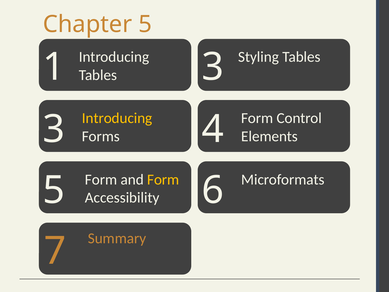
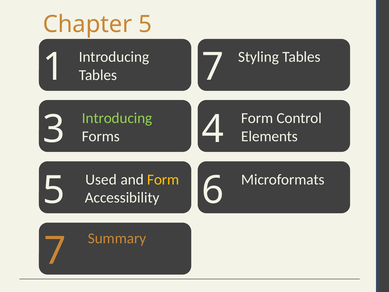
1 3: 3 -> 7
Introducing at (117, 118) colour: yellow -> light green
Form at (101, 179): Form -> Used
